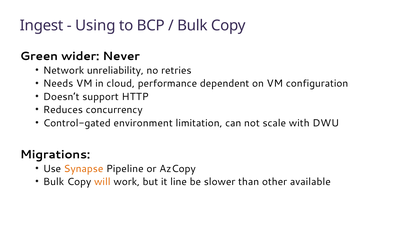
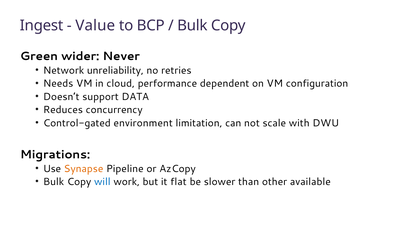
Using: Using -> Value
HTTP: HTTP -> DATA
will colour: orange -> blue
line: line -> flat
